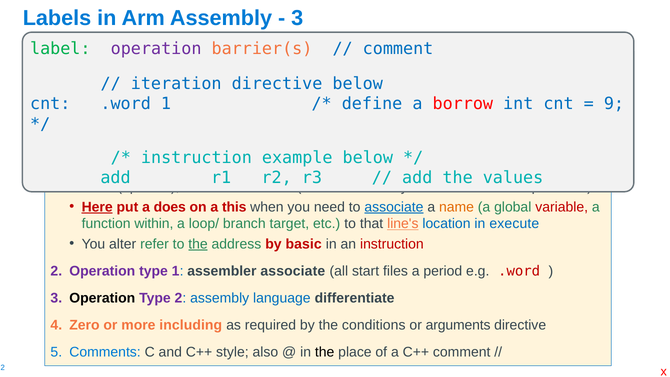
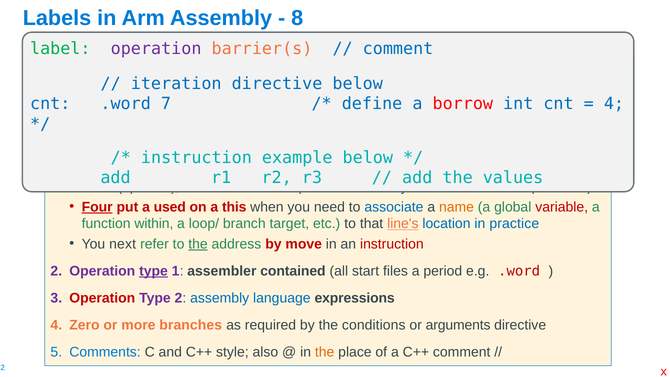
3 at (297, 18): 3 -> 8
.word 1: 1 -> 7
9 at (614, 104): 9 -> 4
Here: Here -> Four
does: does -> used
associate at (394, 207) underline: present -> none
execute: execute -> practice
alter: alter -> next
basic: basic -> move
type at (154, 271) underline: none -> present
assembler associate: associate -> contained
Operation at (102, 298) colour: black -> red
differentiate: differentiate -> expressions
including: including -> branches
the at (325, 352) colour: black -> orange
